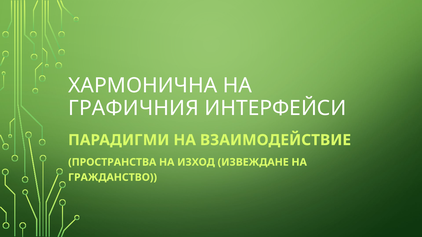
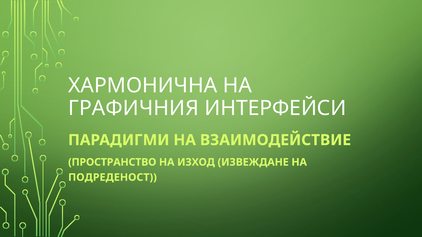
ПРОСТРАНСТВА: ПРОСТРАНСТВА -> ПРОСТРАНСТВО
ГРАЖДАНСТВО: ГРАЖДАНСТВО -> ПОДРЕДЕНОСТ
